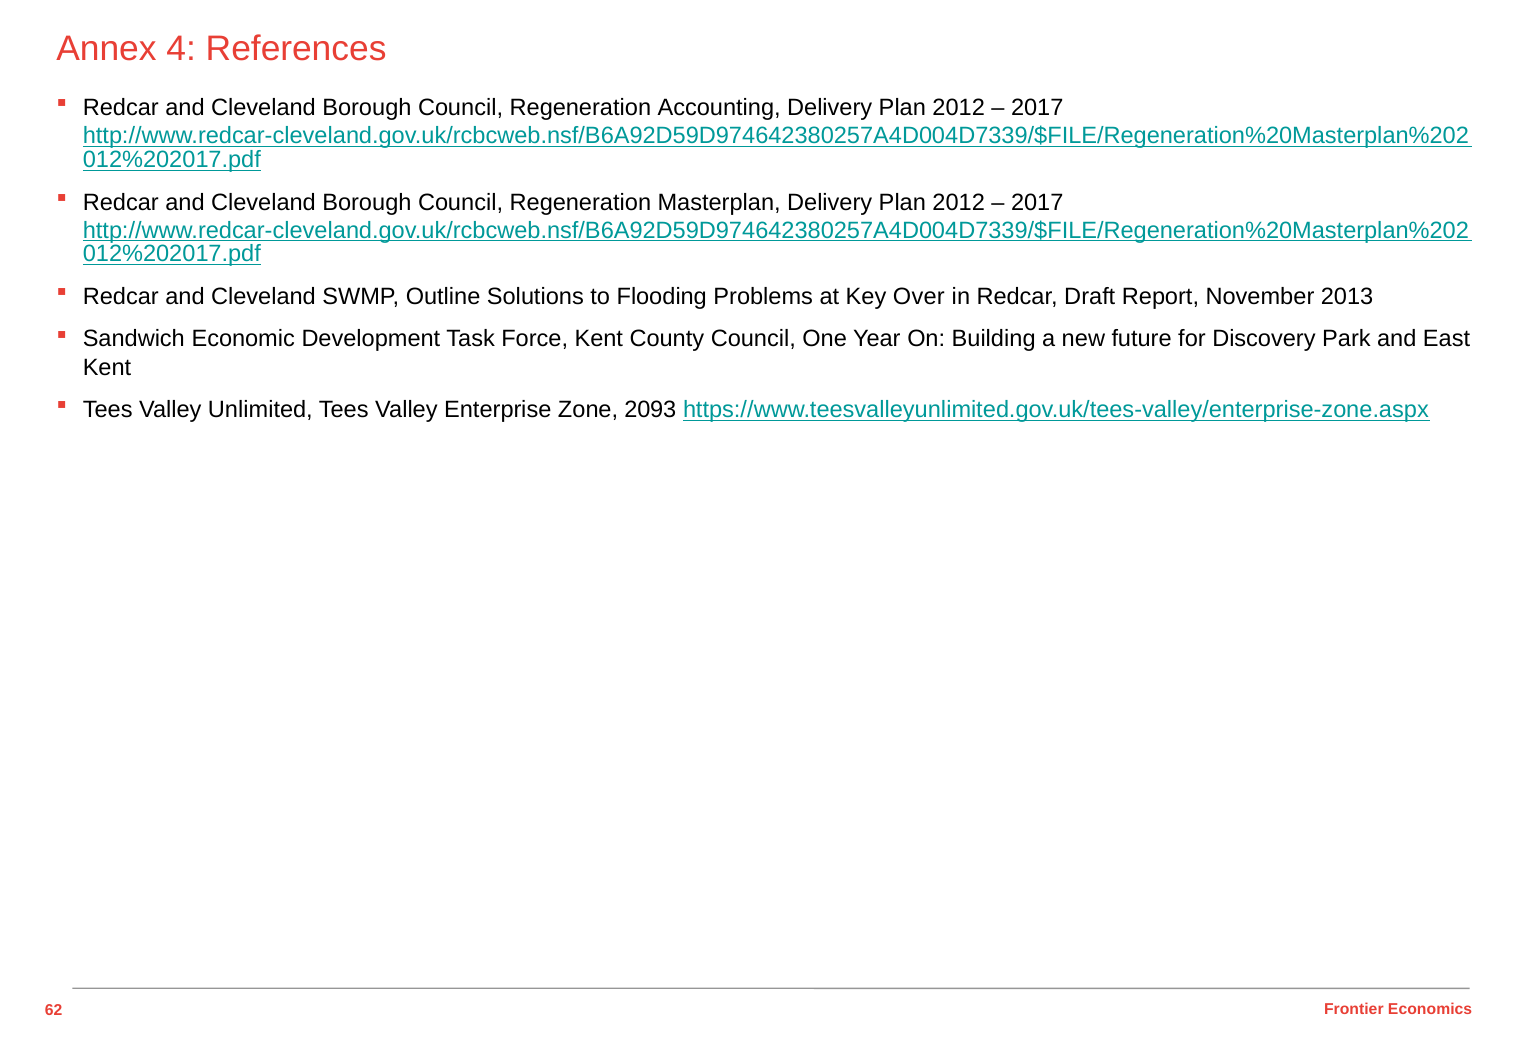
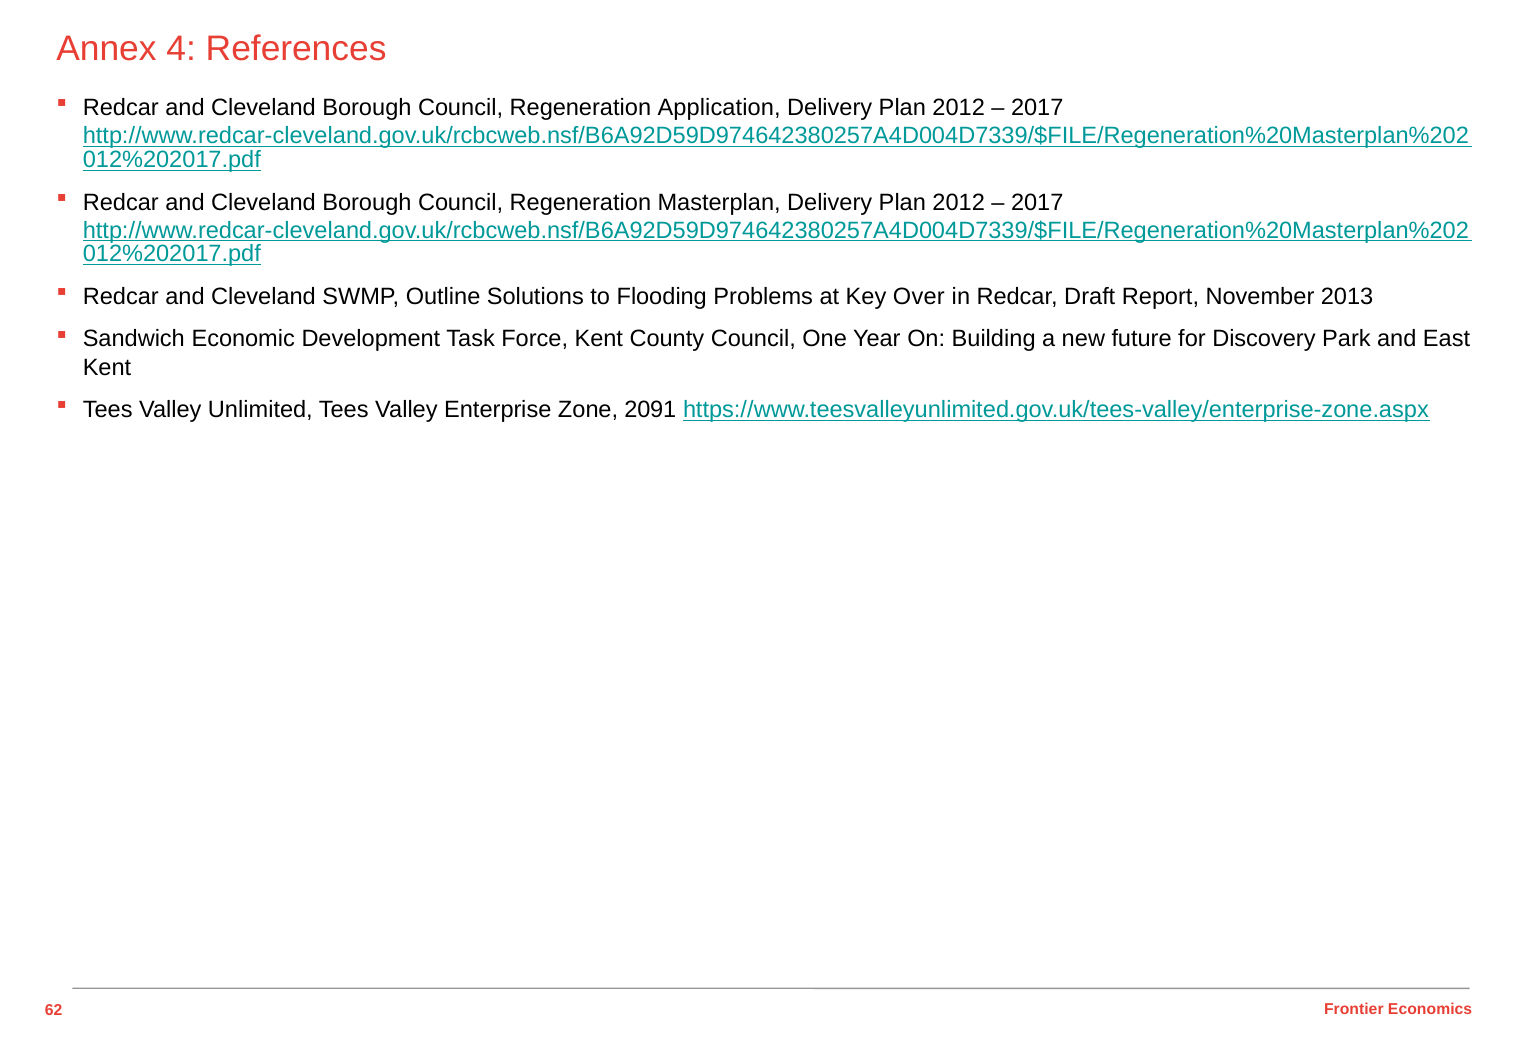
Accounting: Accounting -> Application
2093: 2093 -> 2091
